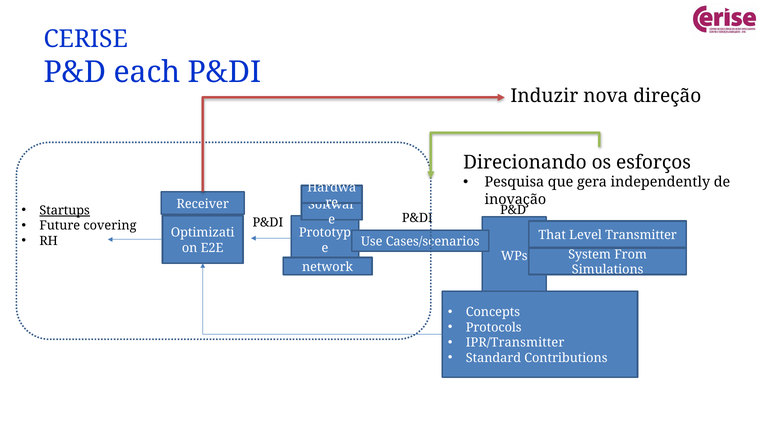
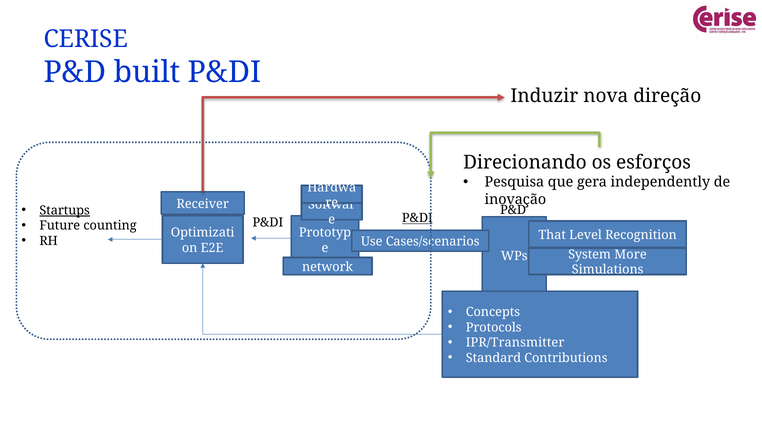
each: each -> built
covering: covering -> counting
P&DI at (417, 218) underline: none -> present
Transmitter: Transmitter -> Recognition
From: From -> More
